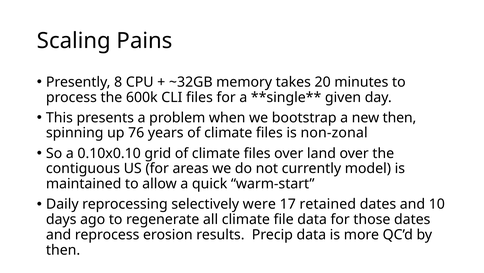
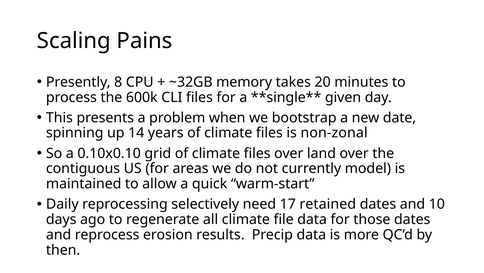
new then: then -> date
76: 76 -> 14
were: were -> need
